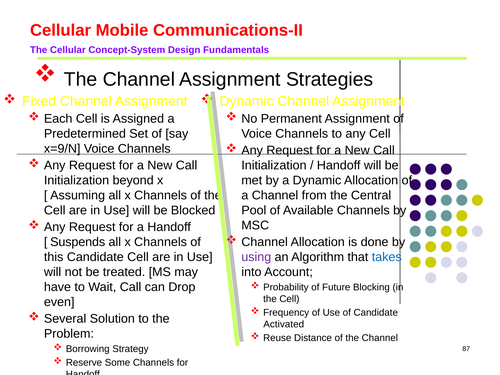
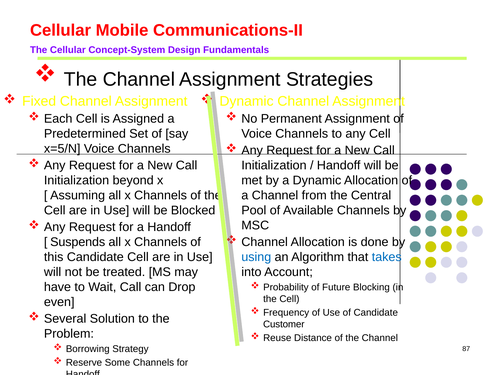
x=9/N: x=9/N -> x=5/N
using colour: purple -> blue
Activated: Activated -> Customer
